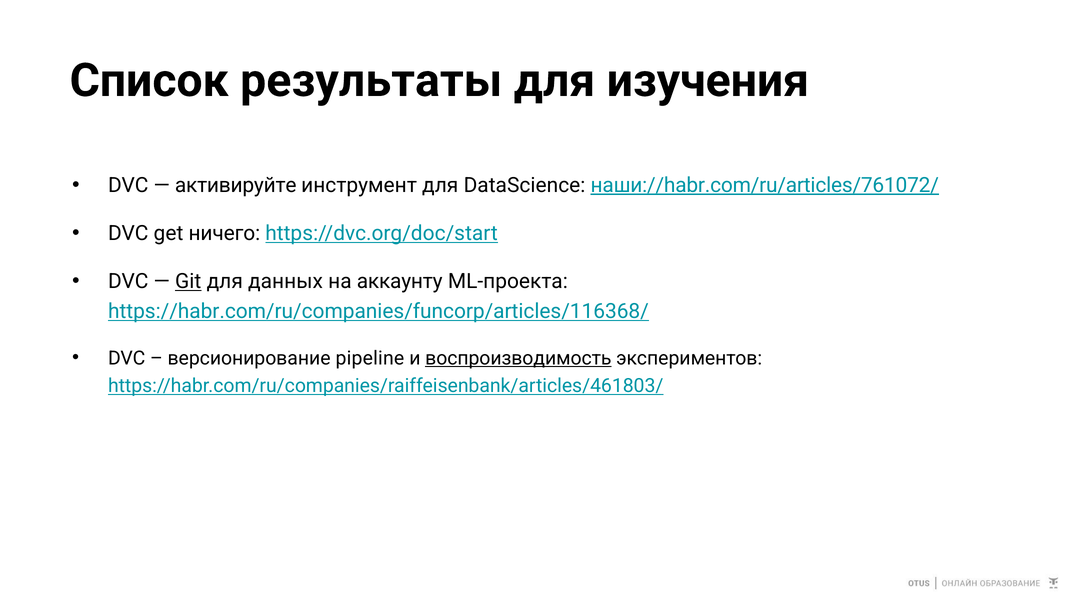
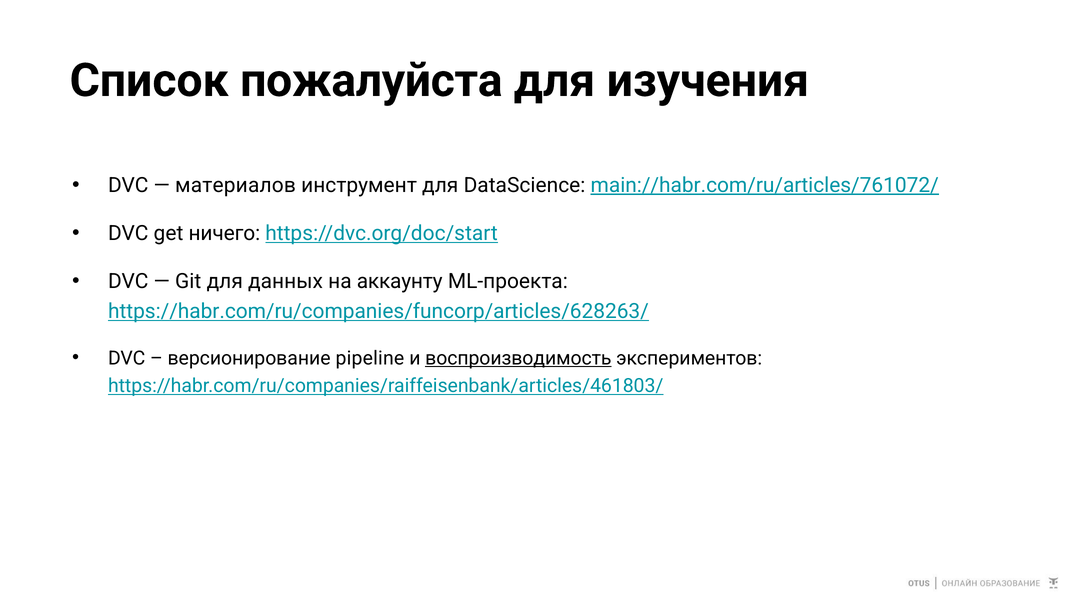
результаты: результаты -> пожалуйста
активируйте: активируйте -> материалов
наши://habr.com/ru/articles/761072/: наши://habr.com/ru/articles/761072/ -> main://habr.com/ru/articles/761072/
Git underline: present -> none
https://habr.com/ru/companies/funcorp/articles/116368/: https://habr.com/ru/companies/funcorp/articles/116368/ -> https://habr.com/ru/companies/funcorp/articles/628263/
